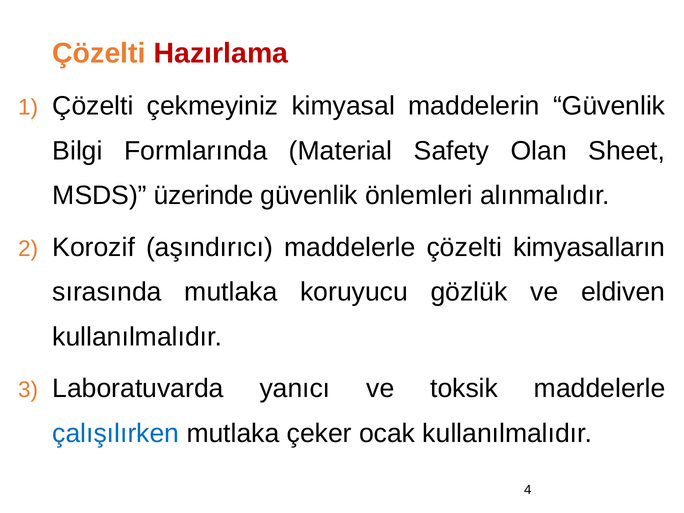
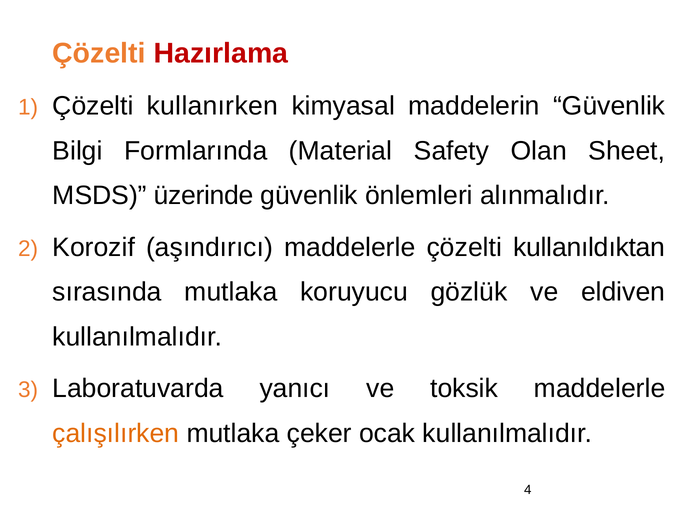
çekmeyiniz: çekmeyiniz -> kullanırken
kimyasalların: kimyasalların -> kullanıldıktan
çalışılırken colour: blue -> orange
